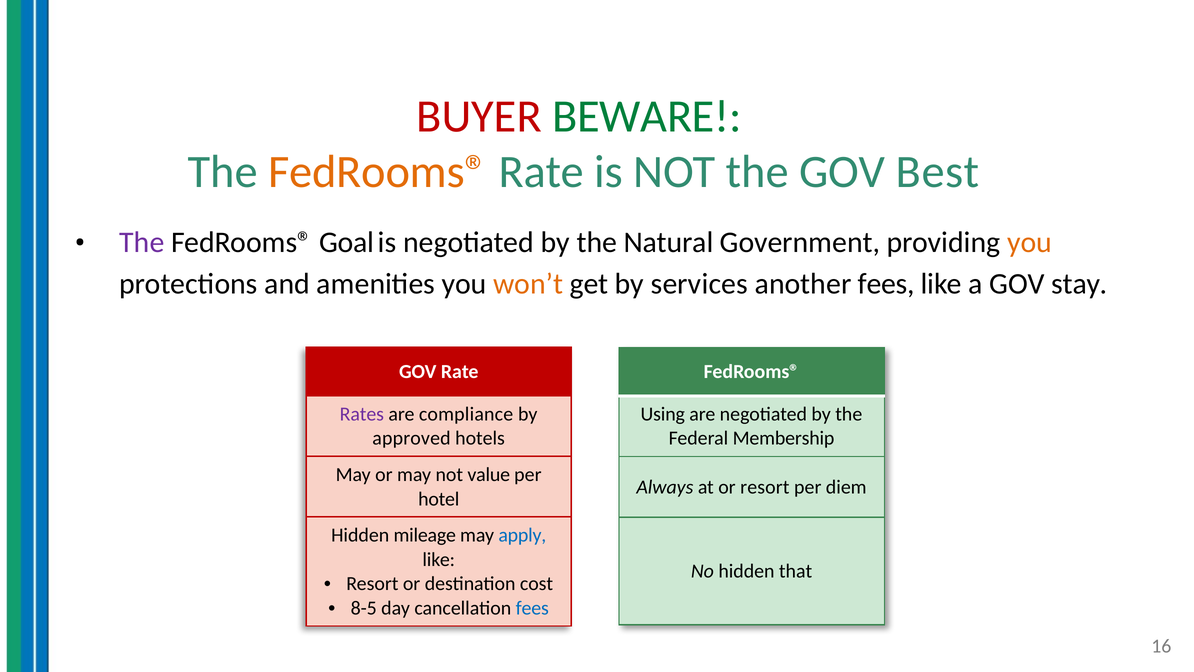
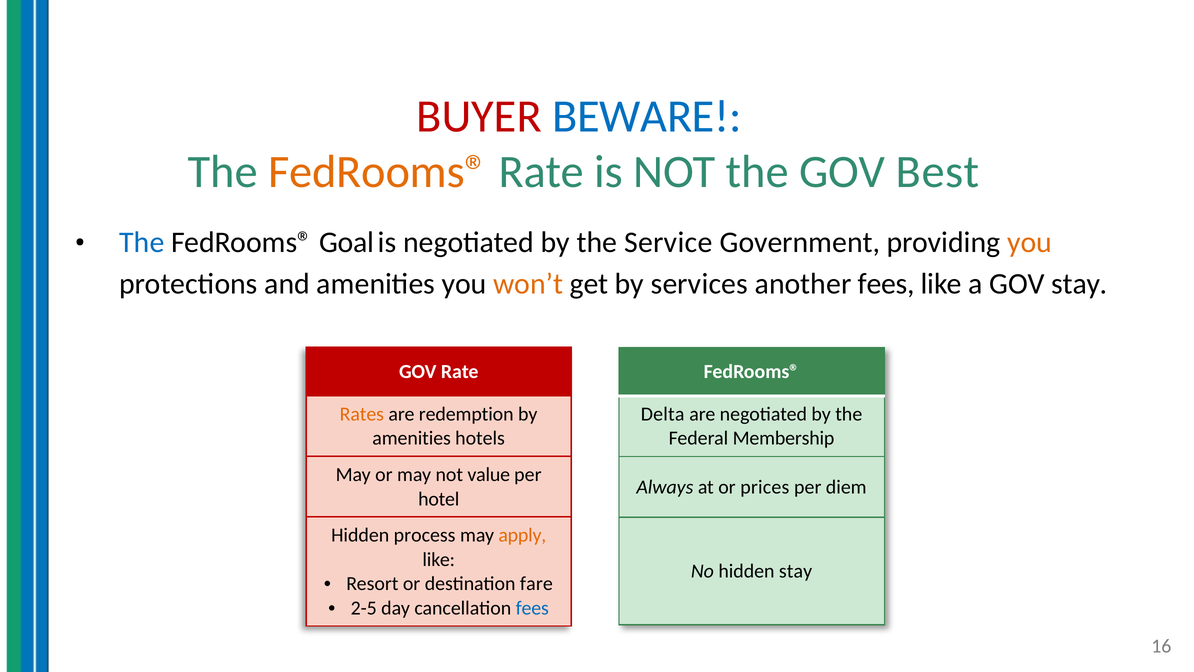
BEWARE colour: green -> blue
The at (142, 242) colour: purple -> blue
Natural: Natural -> Service
Rates colour: purple -> orange
compliance: compliance -> redemption
Using: Using -> Delta
approved at (411, 438): approved -> amenities
or resort: resort -> prices
mileage: mileage -> process
apply colour: blue -> orange
hidden that: that -> stay
cost: cost -> fare
8-5: 8-5 -> 2-5
